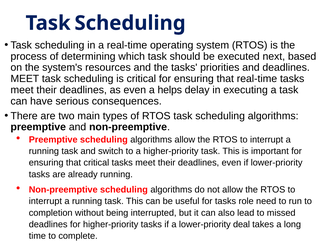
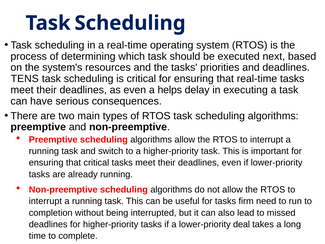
MEET at (25, 79): MEET -> TENS
role: role -> firm
